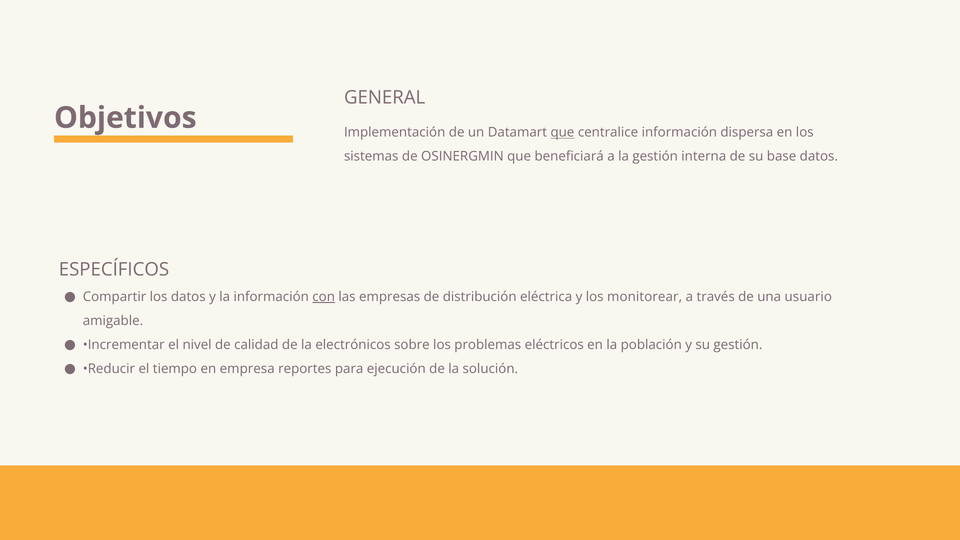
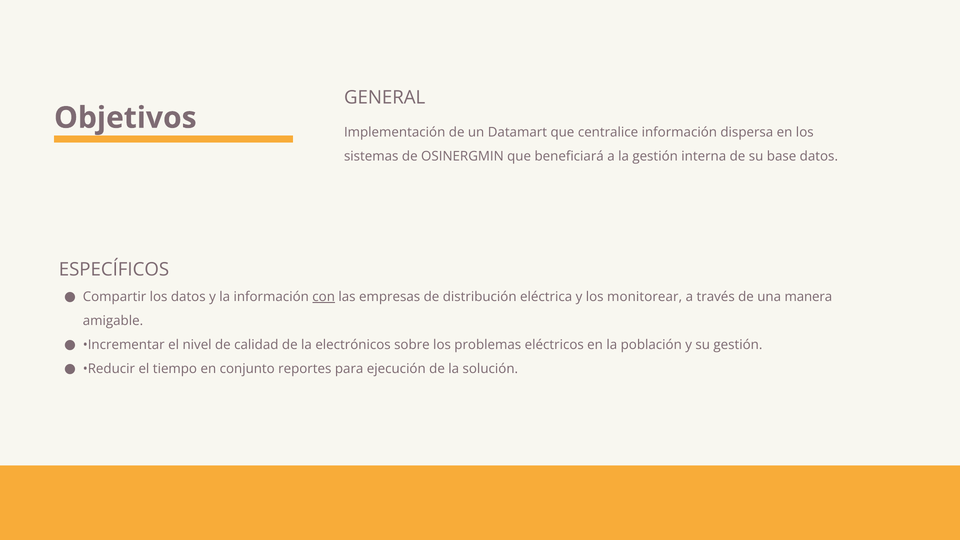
que at (562, 132) underline: present -> none
usuario: usuario -> manera
empresa: empresa -> conjunto
